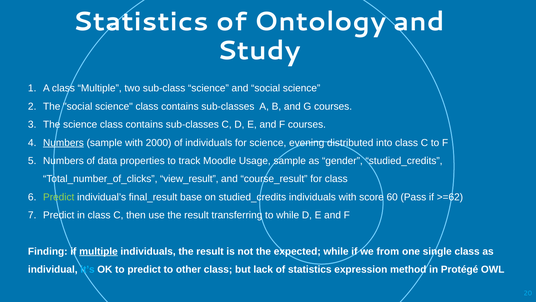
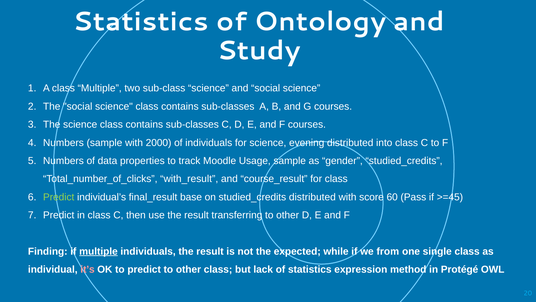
Numbers at (63, 142) underline: present -> none
view_result: view_result -> with_result
studied_credits individuals: individuals -> distributed
>=62: >=62 -> >=45
transferring to while: while -> other
it’s colour: light blue -> pink
